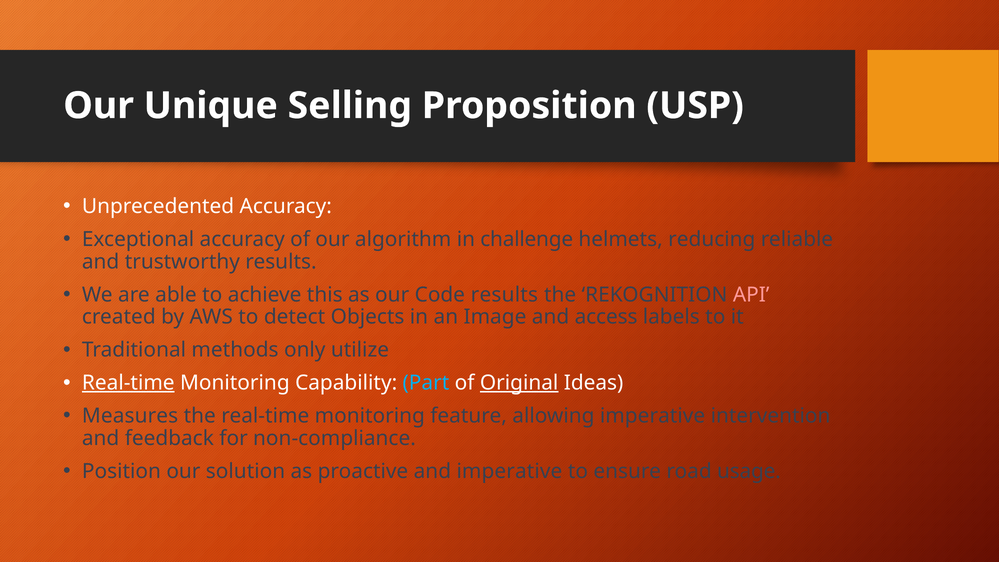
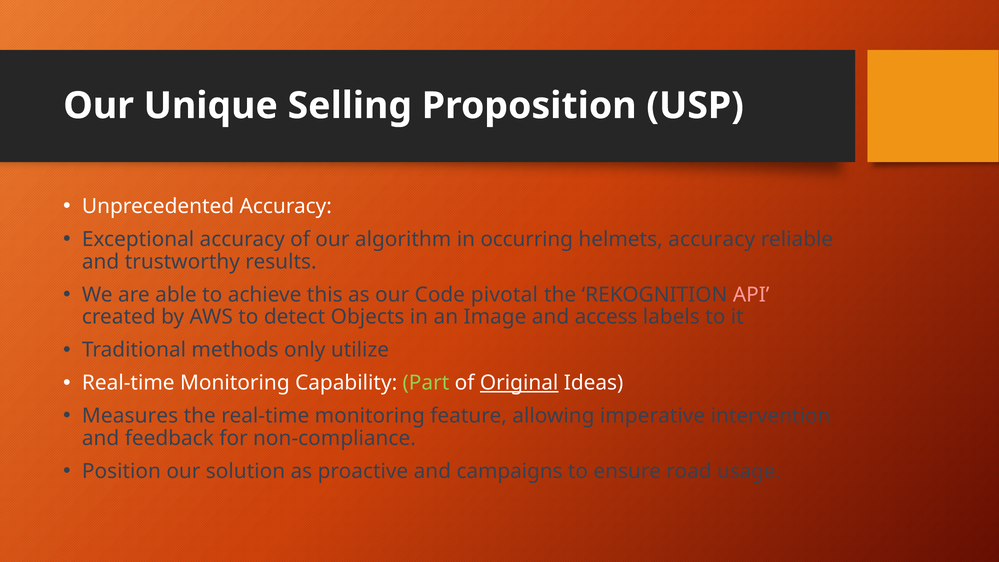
challenge: challenge -> occurring
helmets reducing: reducing -> accuracy
Code results: results -> pivotal
Real-time at (128, 383) underline: present -> none
Part colour: light blue -> light green
and imperative: imperative -> campaigns
